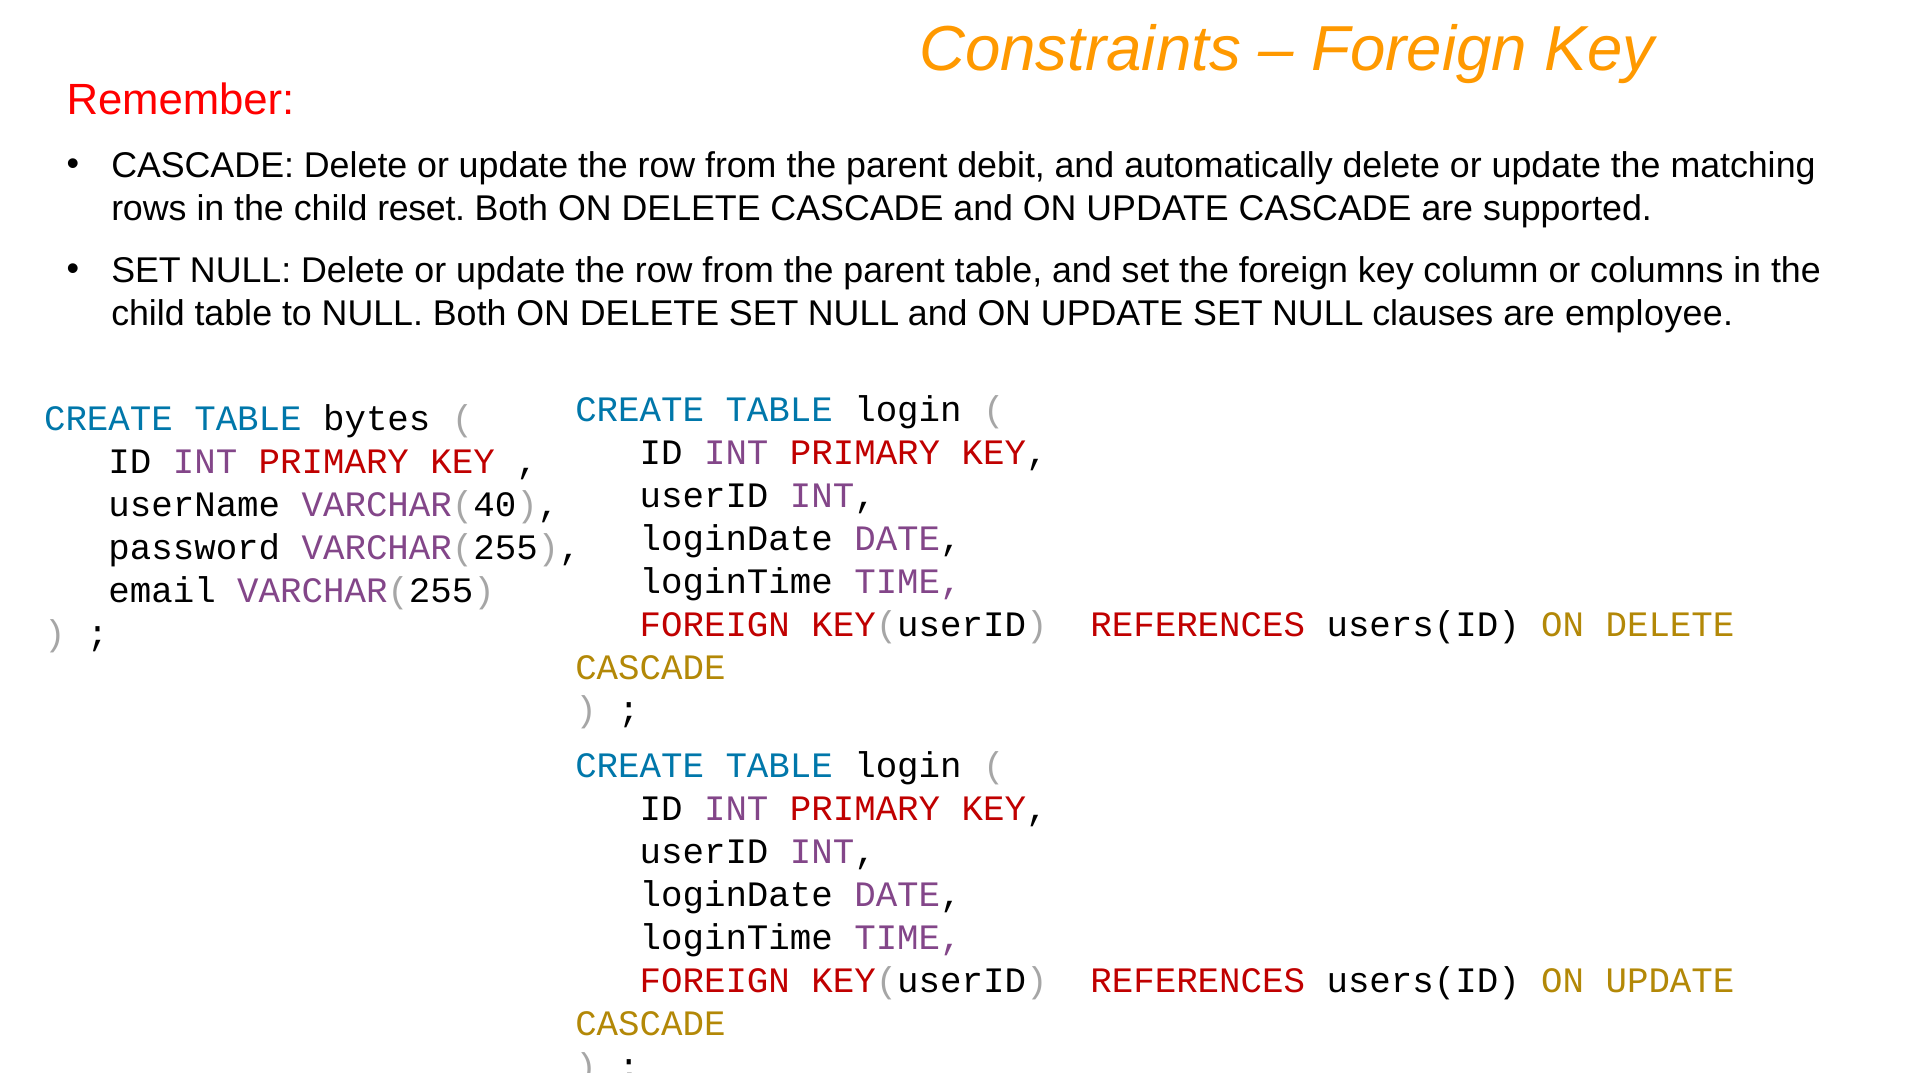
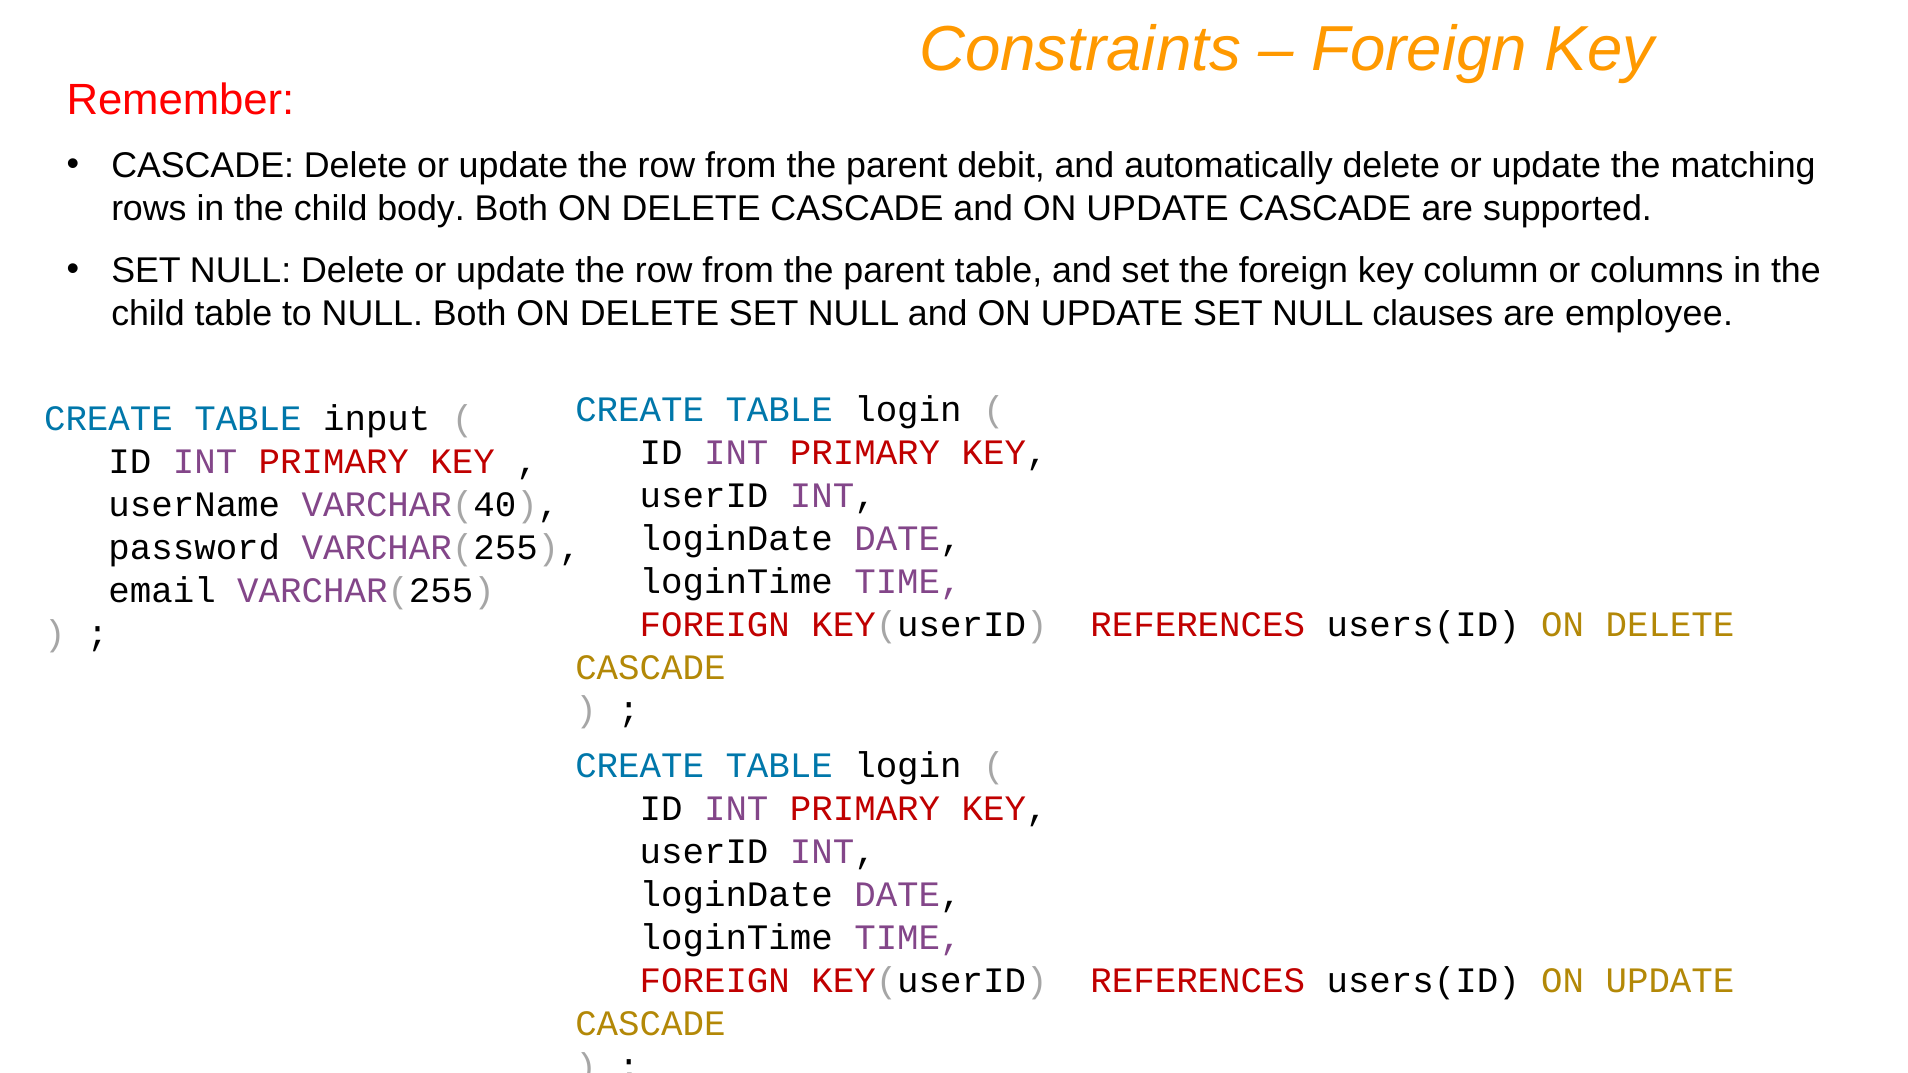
reset: reset -> body
bytes: bytes -> input
